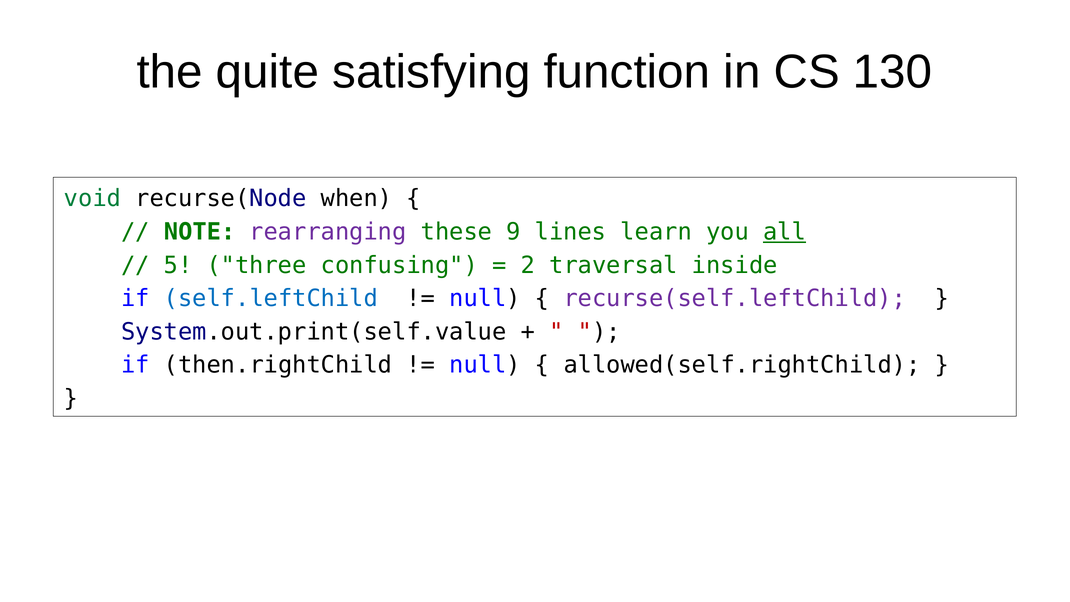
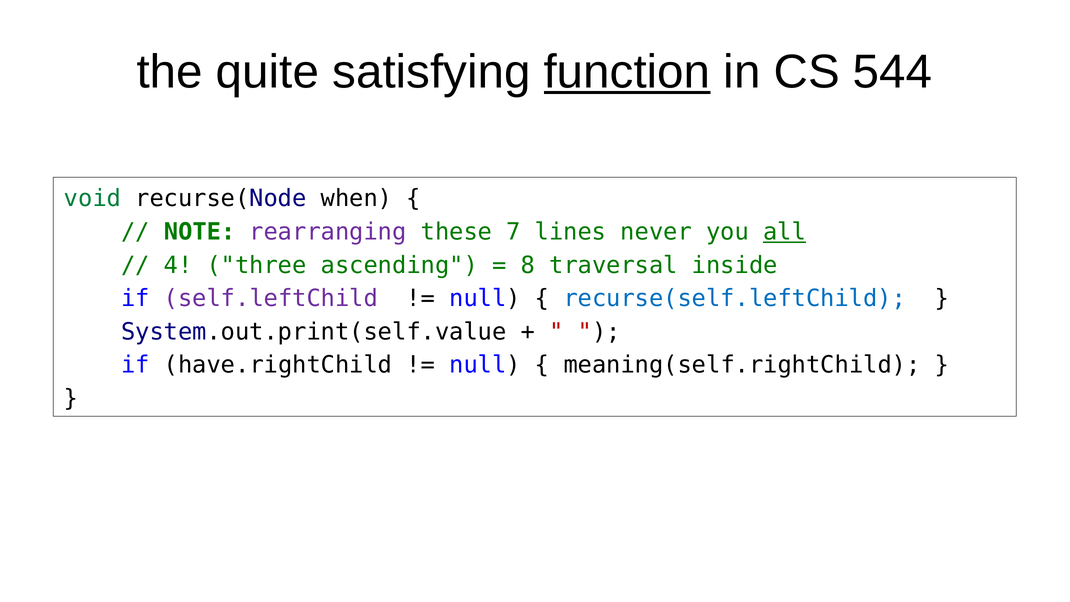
function underline: none -> present
130: 130 -> 544
9: 9 -> 7
learn: learn -> never
5: 5 -> 4
confusing: confusing -> ascending
2: 2 -> 8
self.leftChild colour: blue -> purple
recurse(self.leftChild colour: purple -> blue
then.rightChild: then.rightChild -> have.rightChild
allowed(self.rightChild: allowed(self.rightChild -> meaning(self.rightChild
